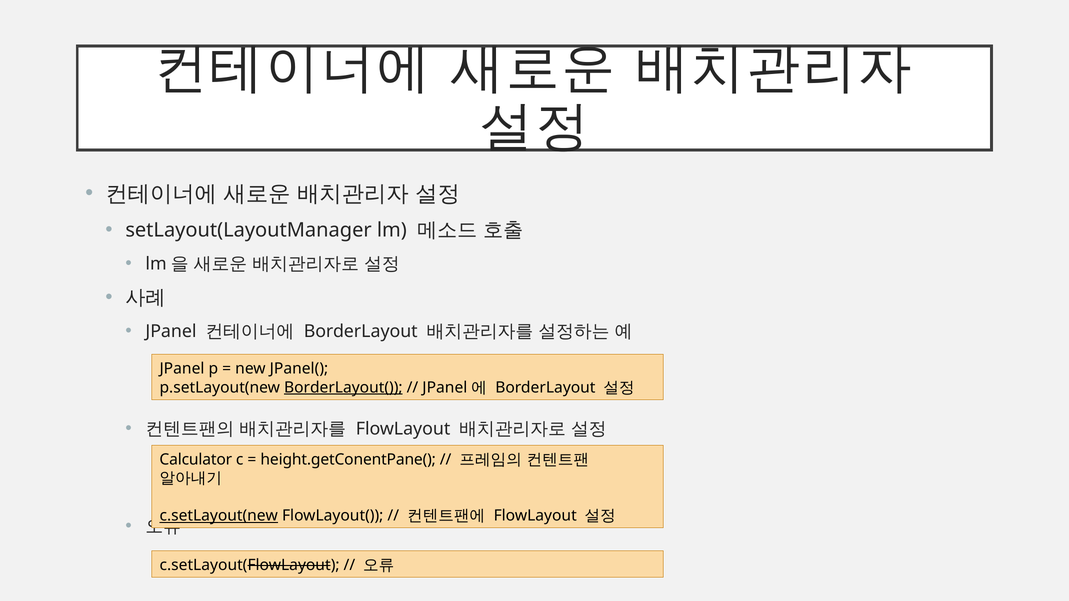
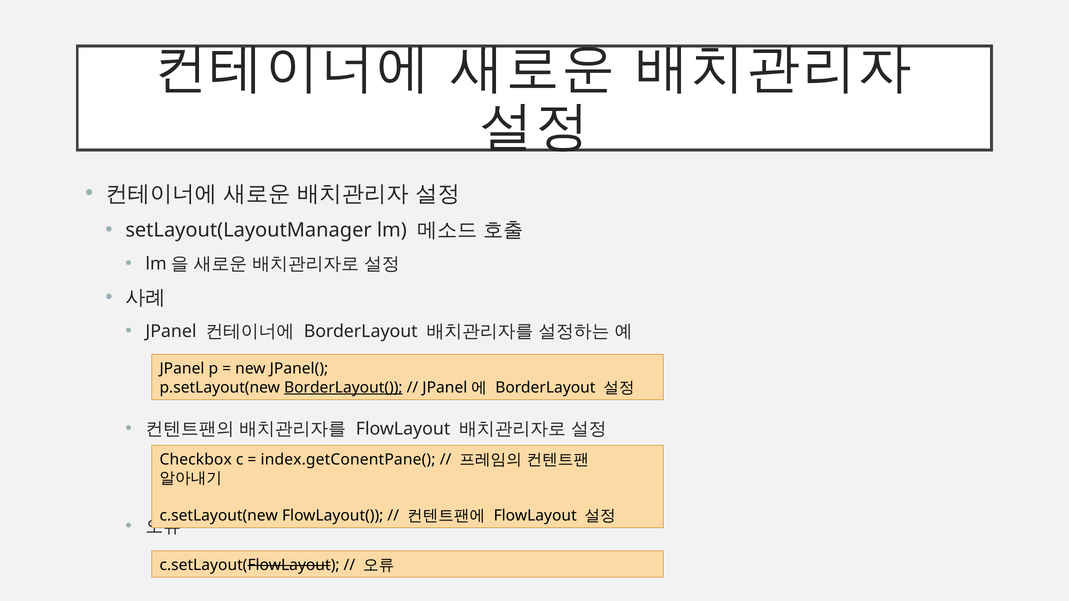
Calculator: Calculator -> Checkbox
height.getConentPane(: height.getConentPane( -> index.getConentPane(
c.setLayout(new underline: present -> none
